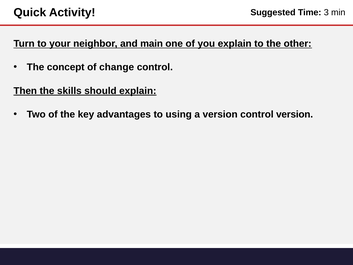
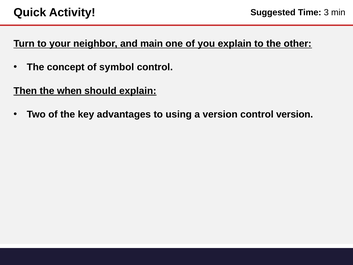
change: change -> symbol
skills: skills -> when
